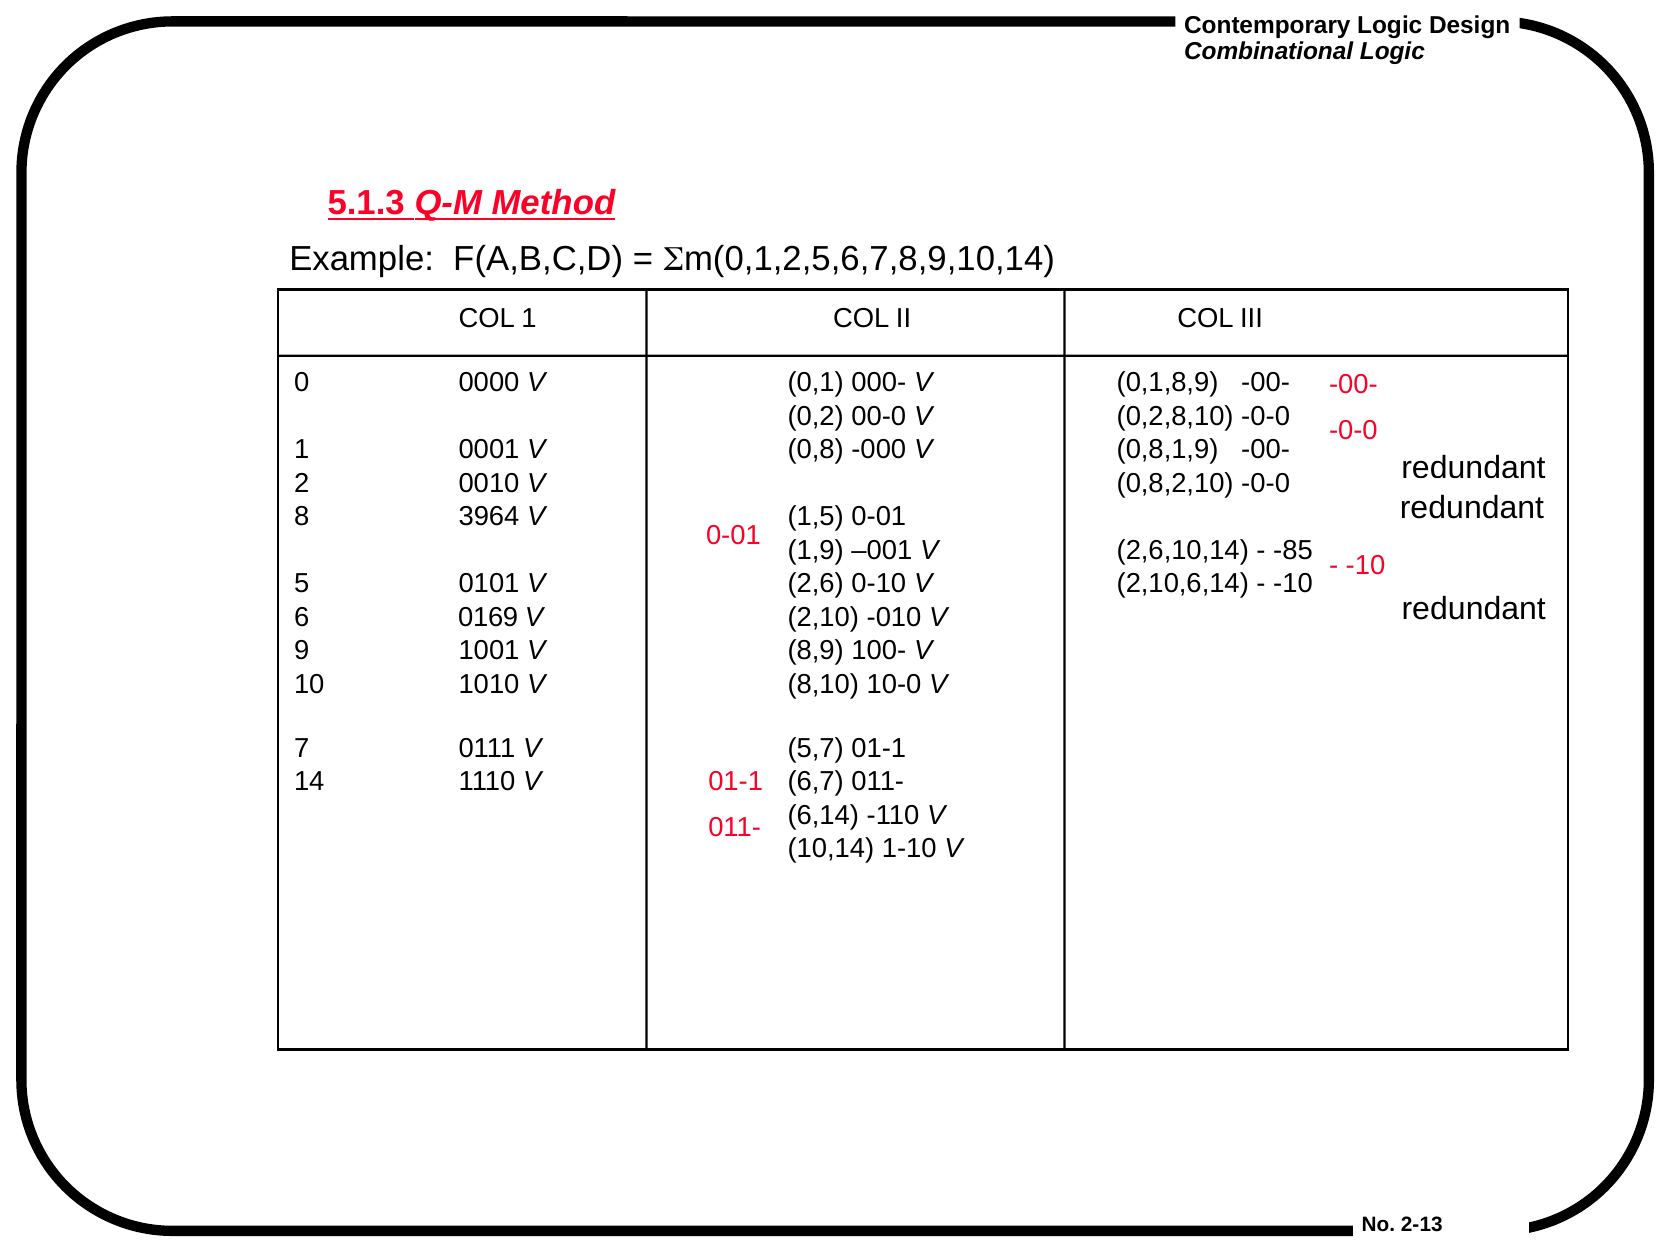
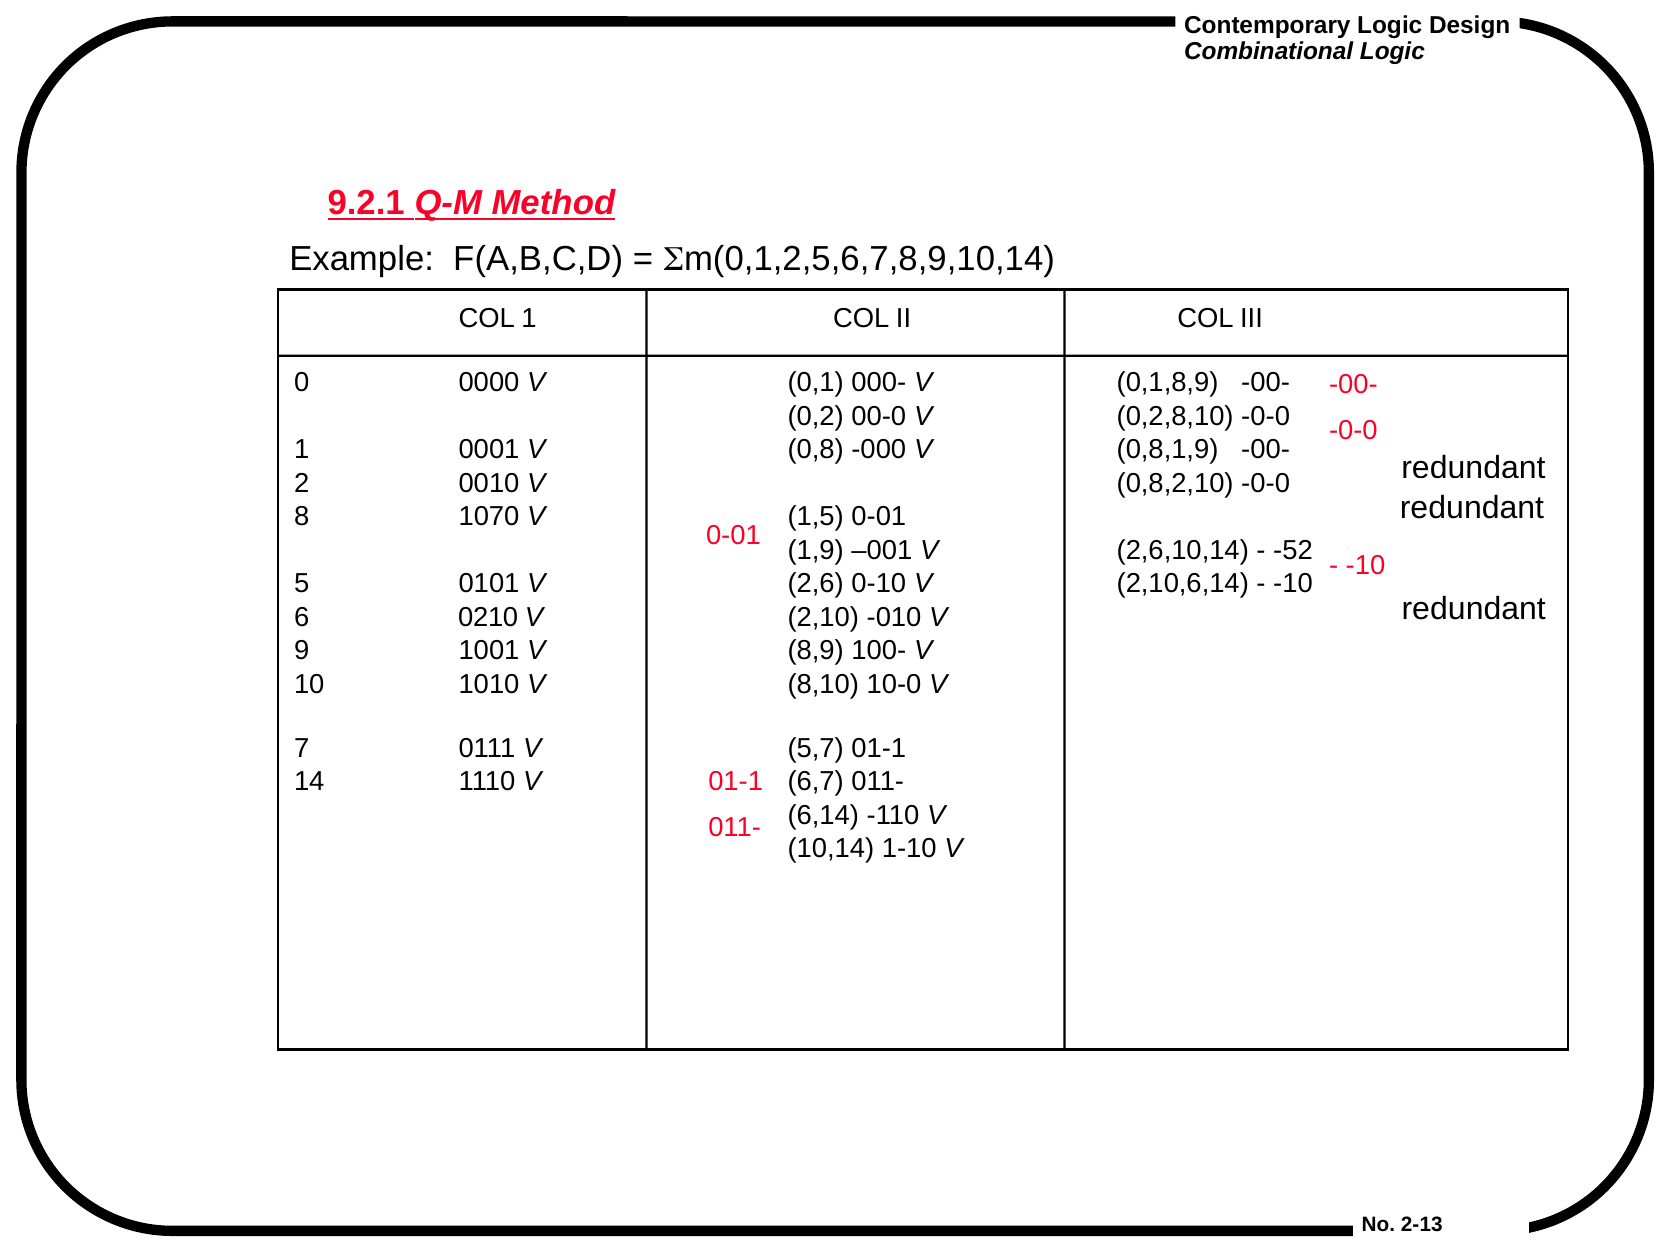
5.1.3: 5.1.3 -> 9.2.1
3964: 3964 -> 1070
-85: -85 -> -52
0169: 0169 -> 0210
